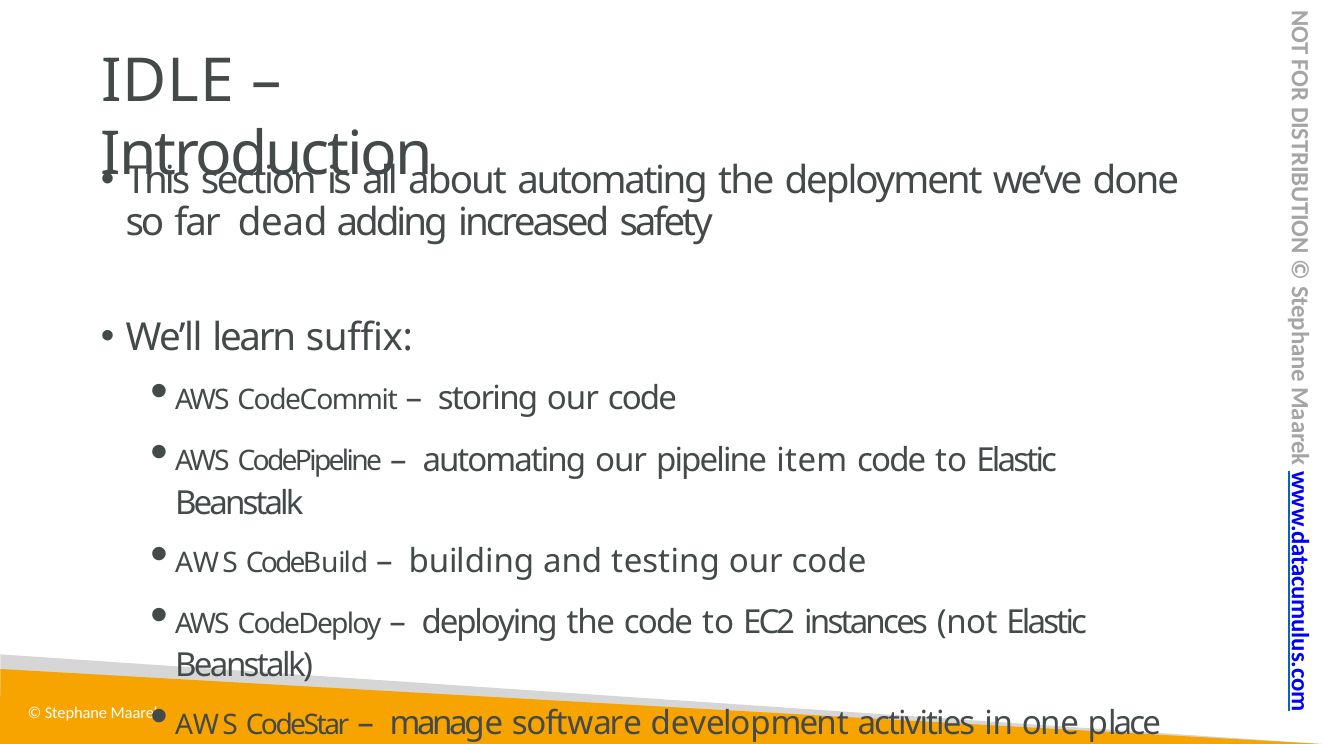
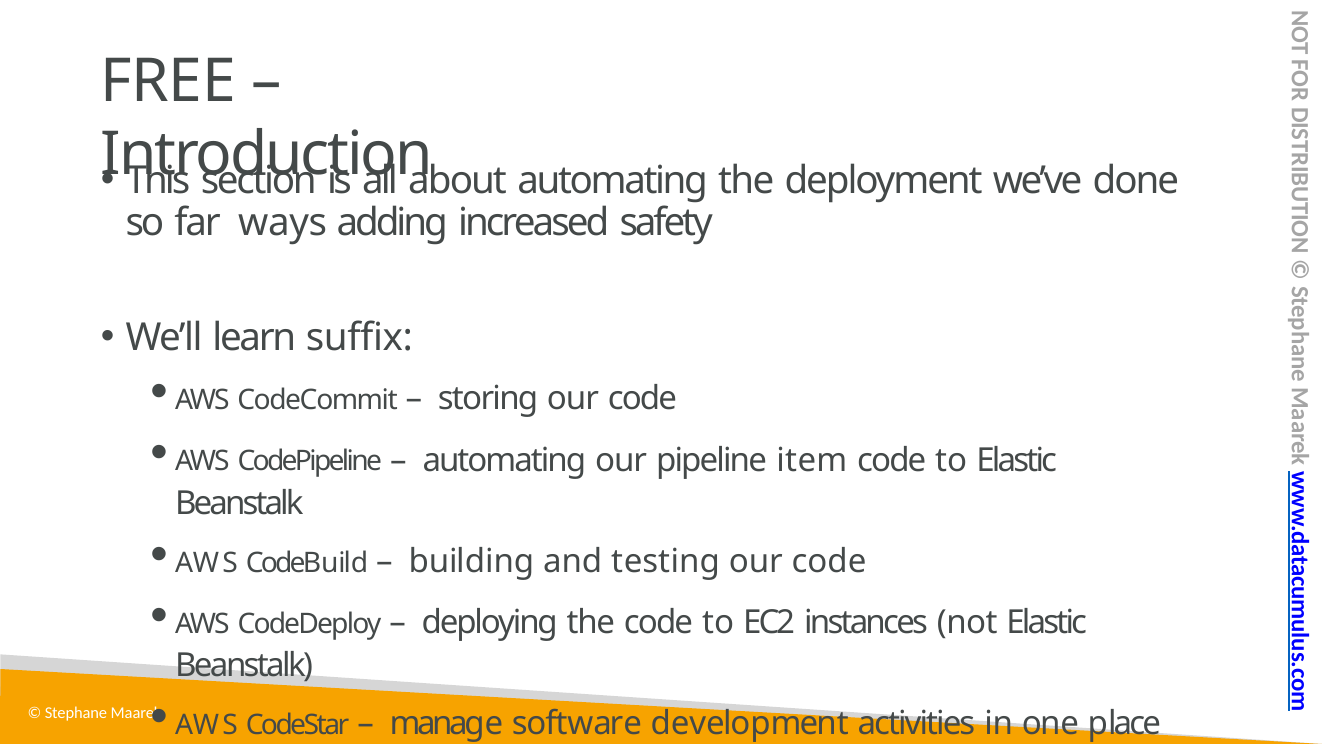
IDLE: IDLE -> FREE
dead: dead -> ways
